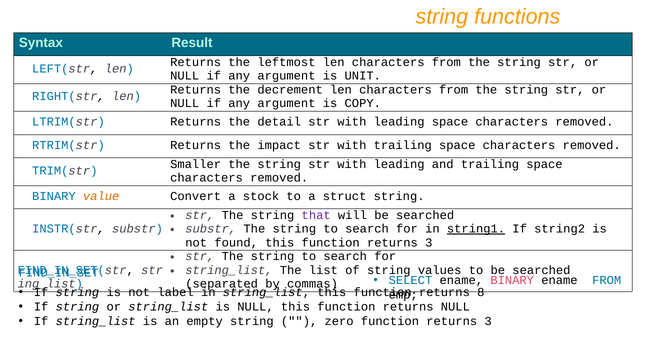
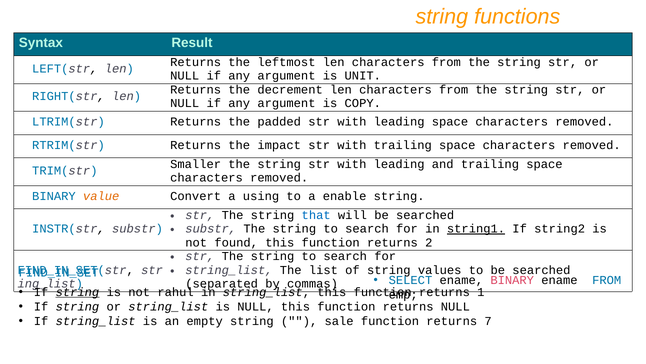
detail: detail -> padded
stock: stock -> using
struct: struct -> enable
that colour: purple -> blue
this function returns 3: 3 -> 2
string at (77, 292) underline: none -> present
label: label -> rahul
8: 8 -> 1
zero: zero -> sale
3 at (488, 321): 3 -> 7
